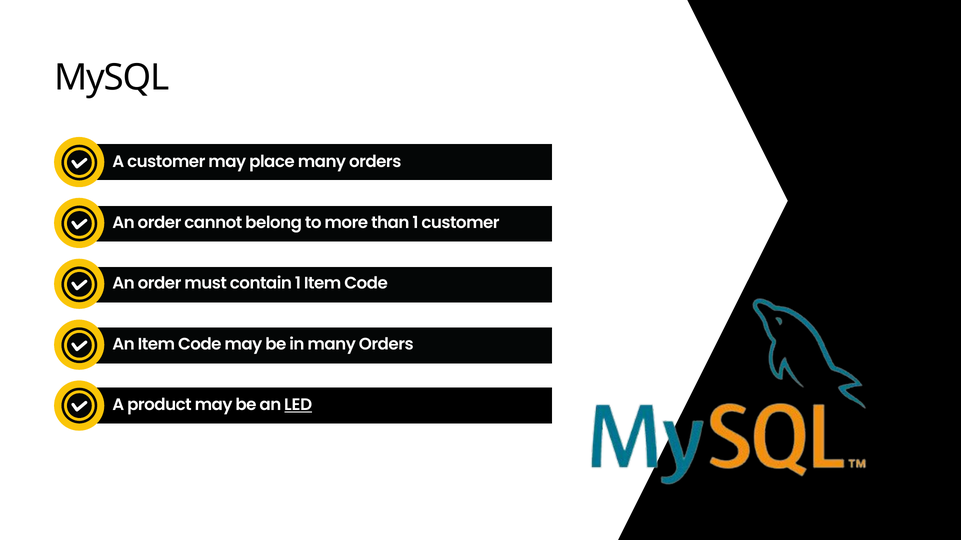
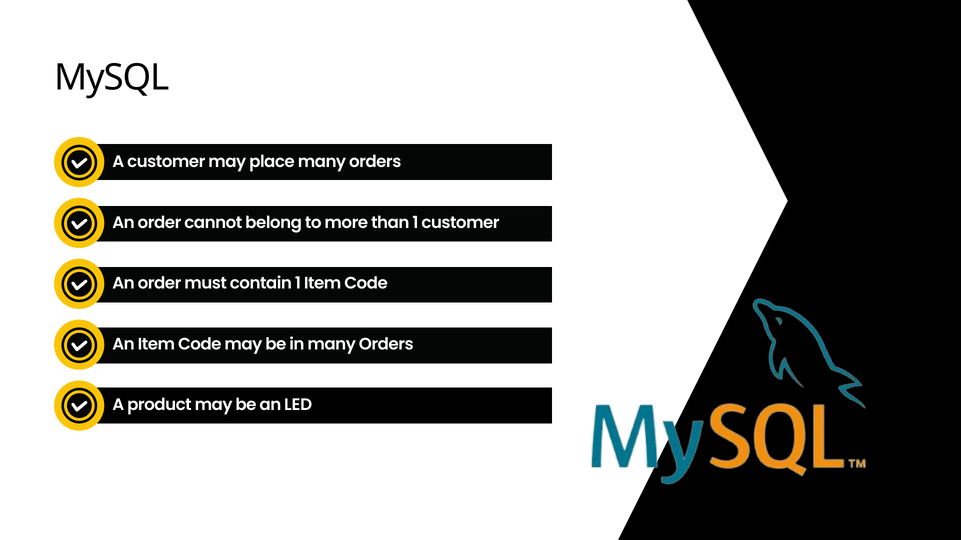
LED underline: present -> none
